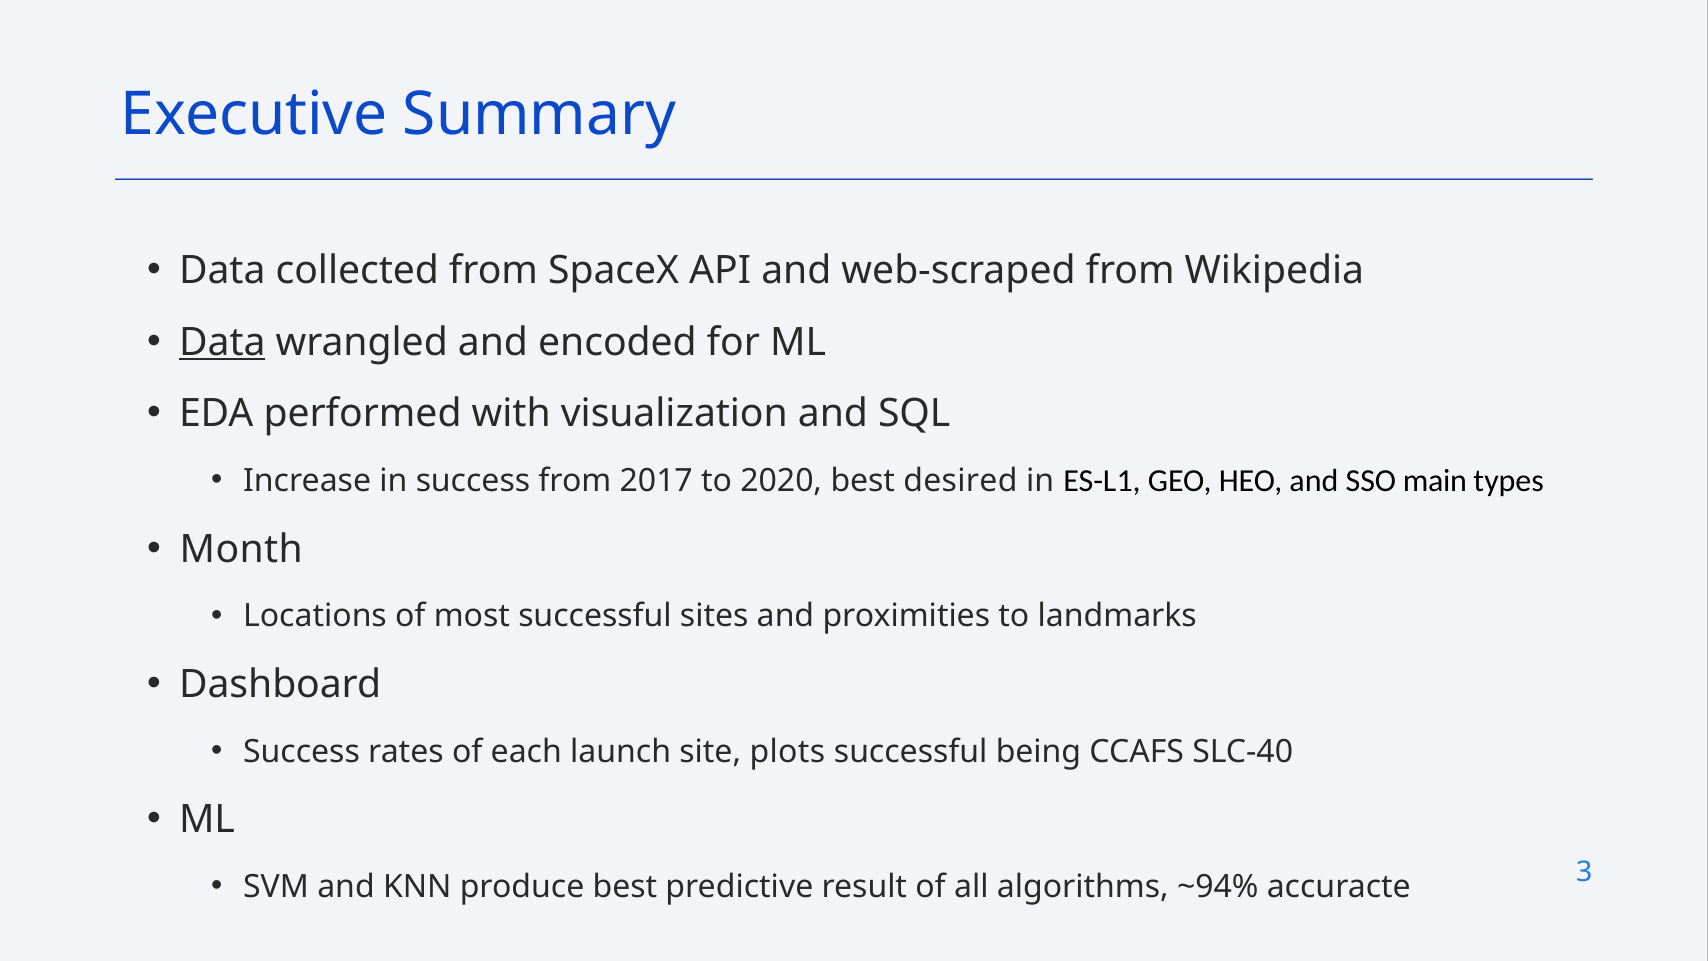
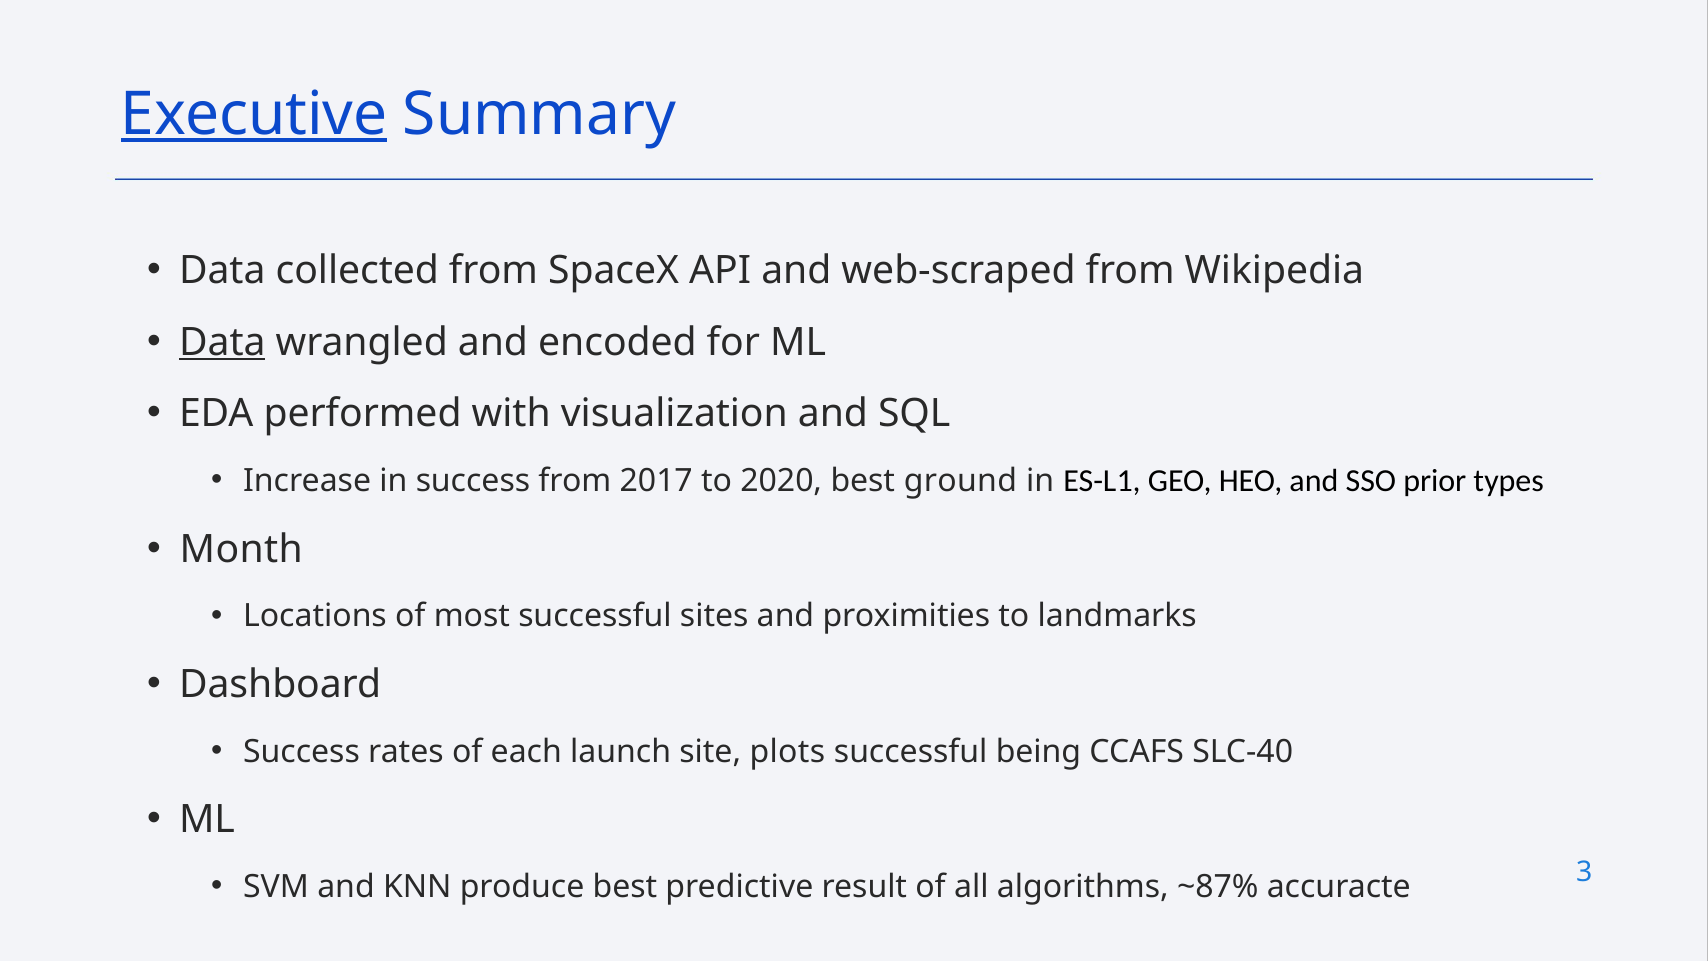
Executive underline: none -> present
desired: desired -> ground
main: main -> prior
~94%: ~94% -> ~87%
